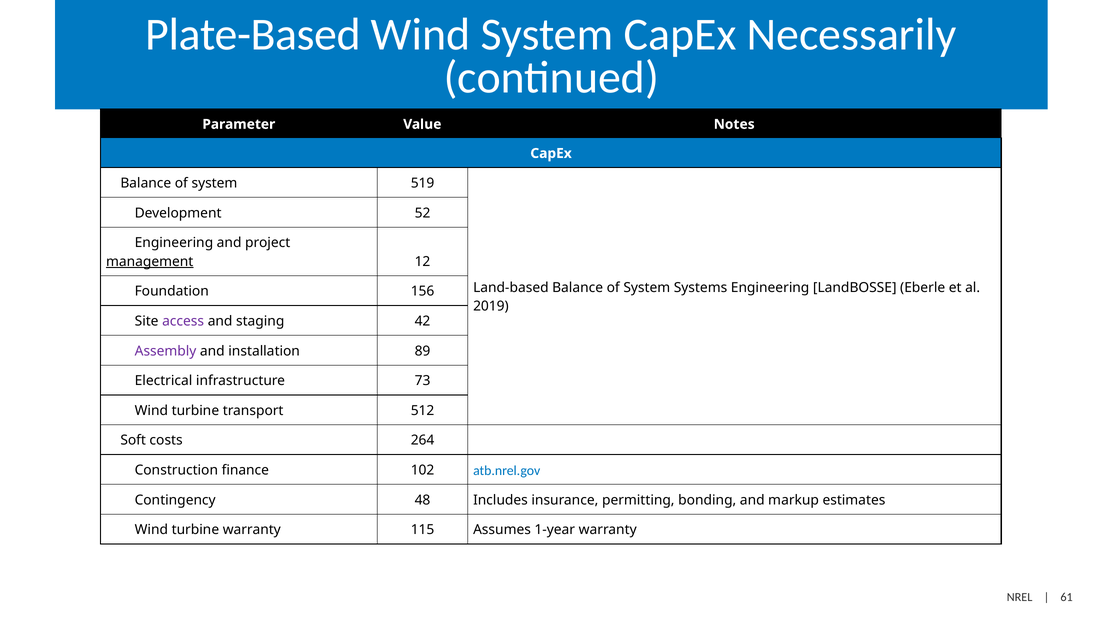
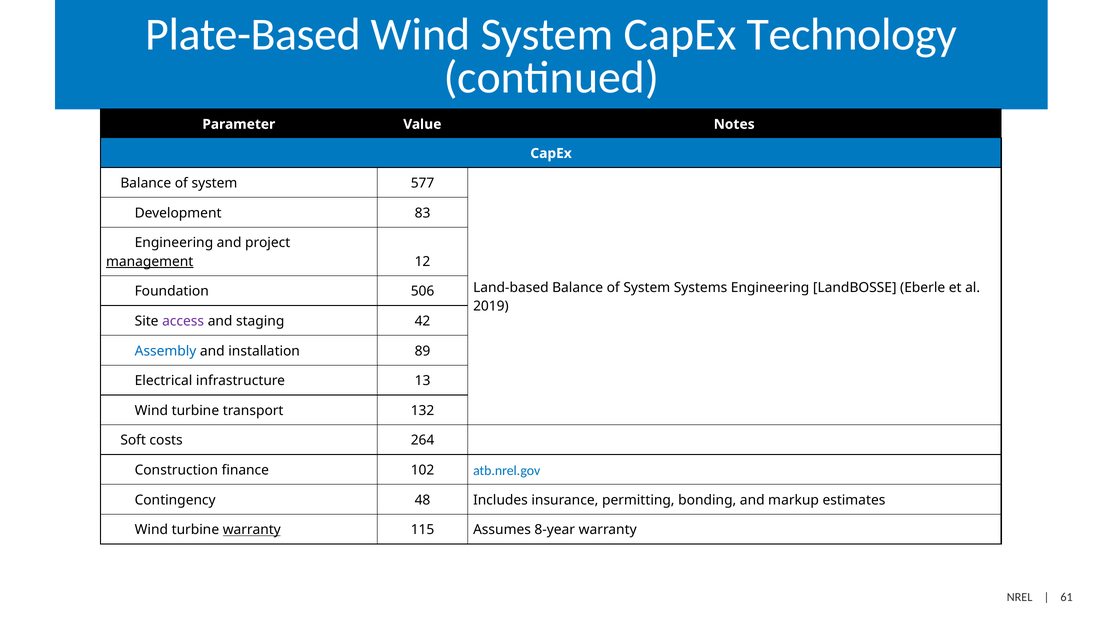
Necessarily: Necessarily -> Technology
519: 519 -> 577
52: 52 -> 83
156: 156 -> 506
Assembly colour: purple -> blue
73: 73 -> 13
512: 512 -> 132
warranty at (252, 530) underline: none -> present
1-year: 1-year -> 8-year
